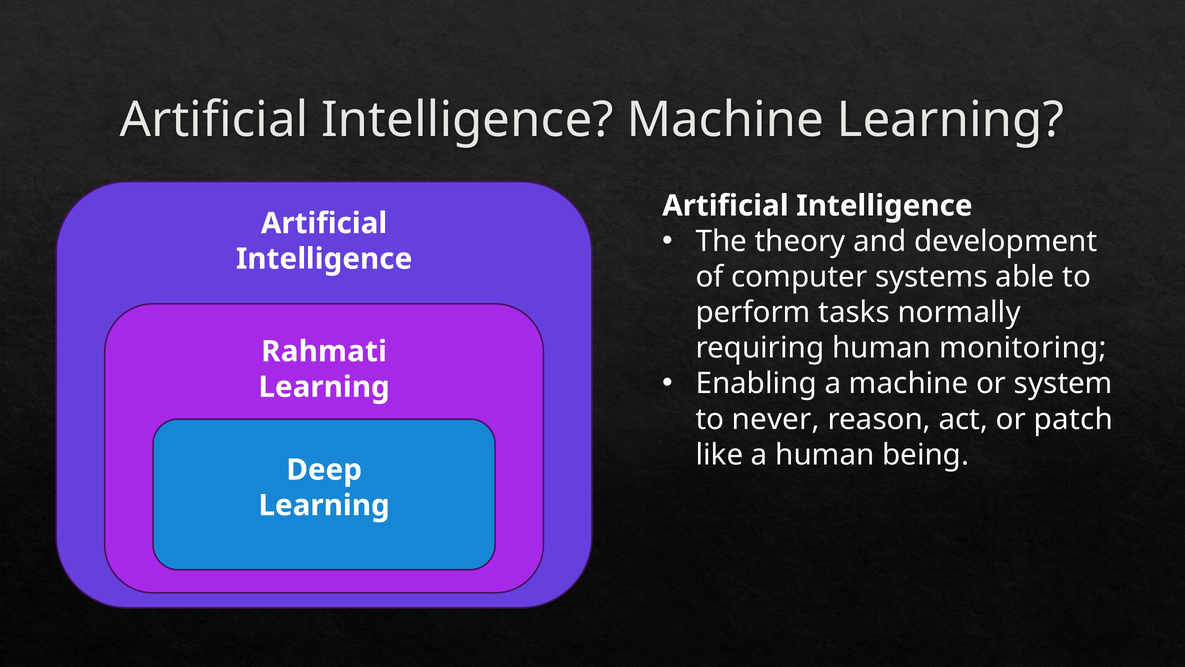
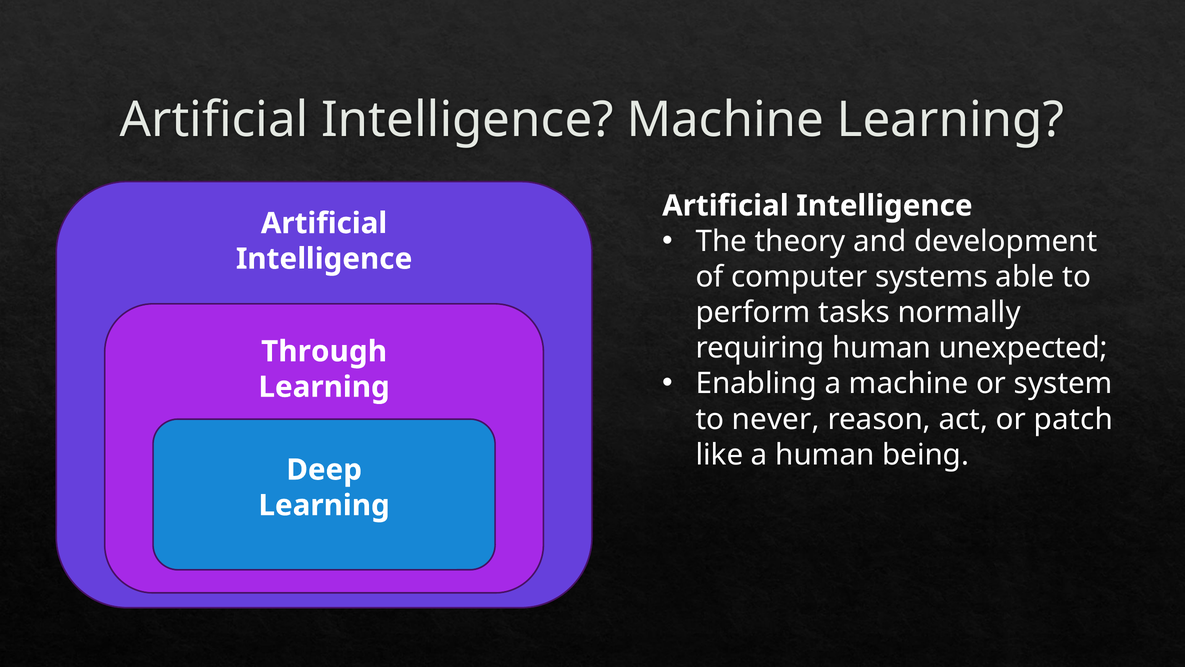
monitoring: monitoring -> unexpected
Rahmati: Rahmati -> Through
